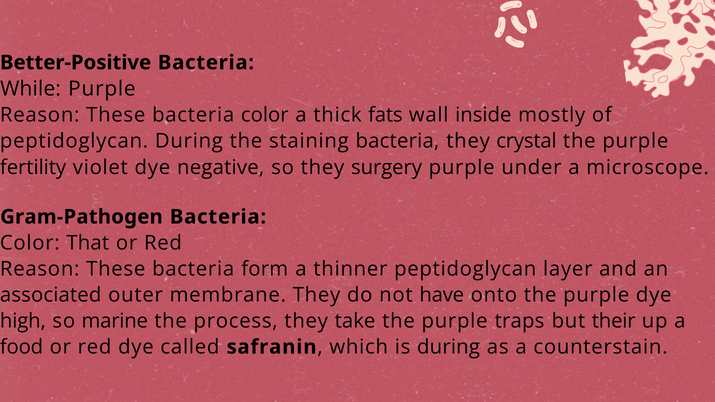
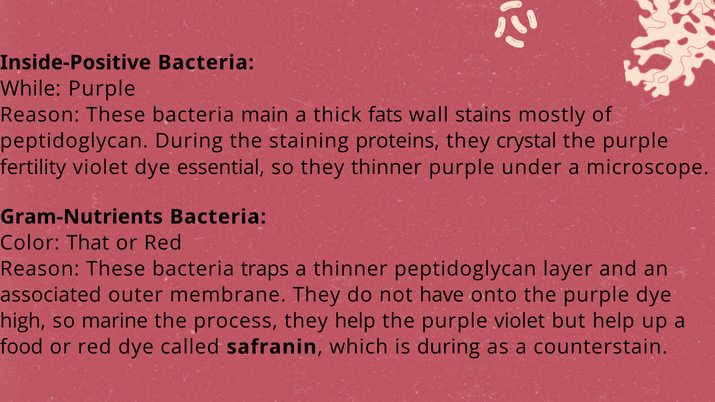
Better-Positive: Better-Positive -> Inside-Positive
These bacteria color: color -> main
inside: inside -> stains
staining bacteria: bacteria -> proteins
negative: negative -> essential
they surgery: surgery -> thinner
Gram-Pathogen: Gram-Pathogen -> Gram-Nutrients
form: form -> traps
they take: take -> help
purple traps: traps -> violet
but their: their -> help
